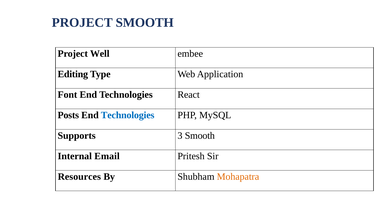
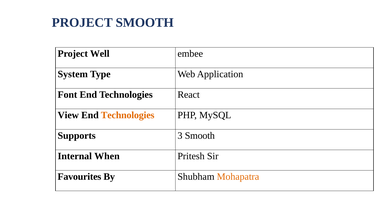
Editing: Editing -> System
Posts: Posts -> View
Technologies at (128, 115) colour: blue -> orange
Email: Email -> When
Resources: Resources -> Favourites
